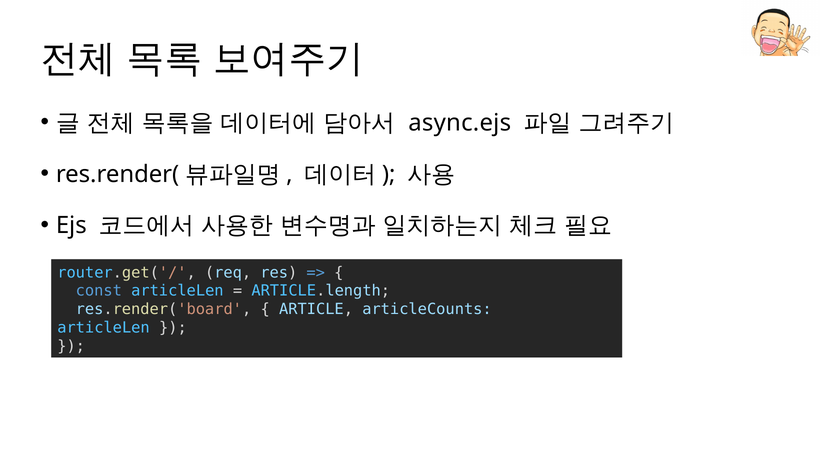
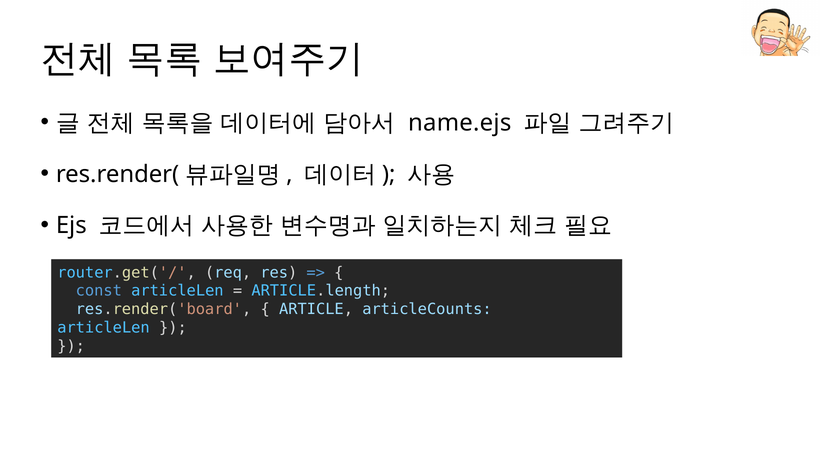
async.ejs: async.ejs -> name.ejs
